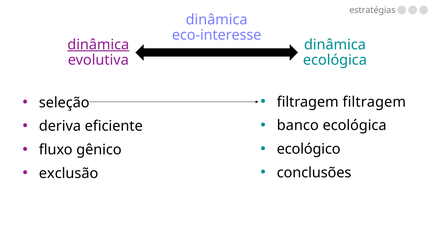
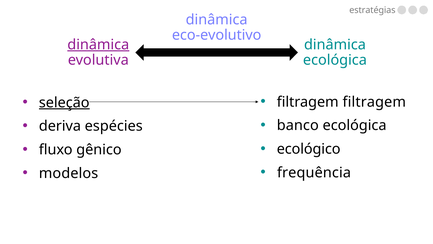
eco-interesse: eco-interesse -> eco-evolutivo
seleção underline: none -> present
eficiente: eficiente -> espécies
conclusões: conclusões -> frequência
exclusão: exclusão -> modelos
